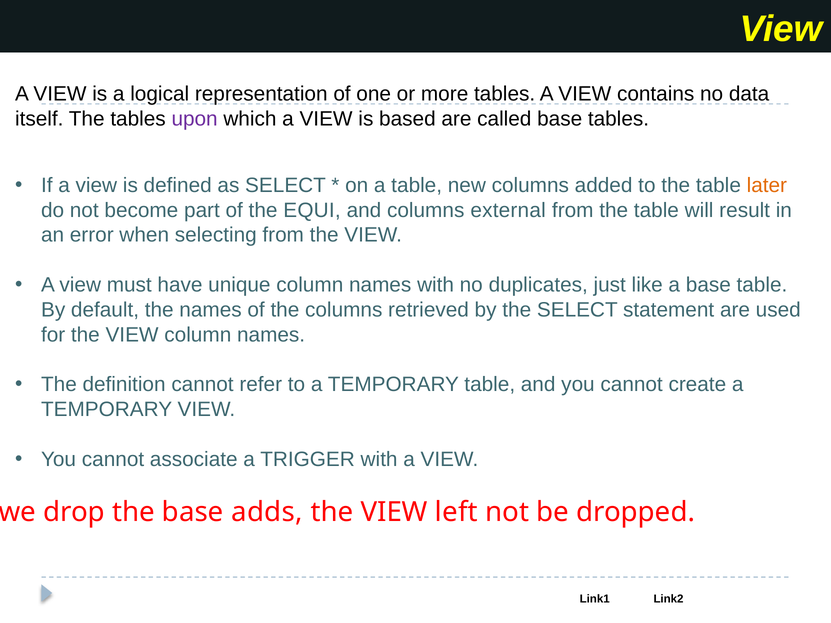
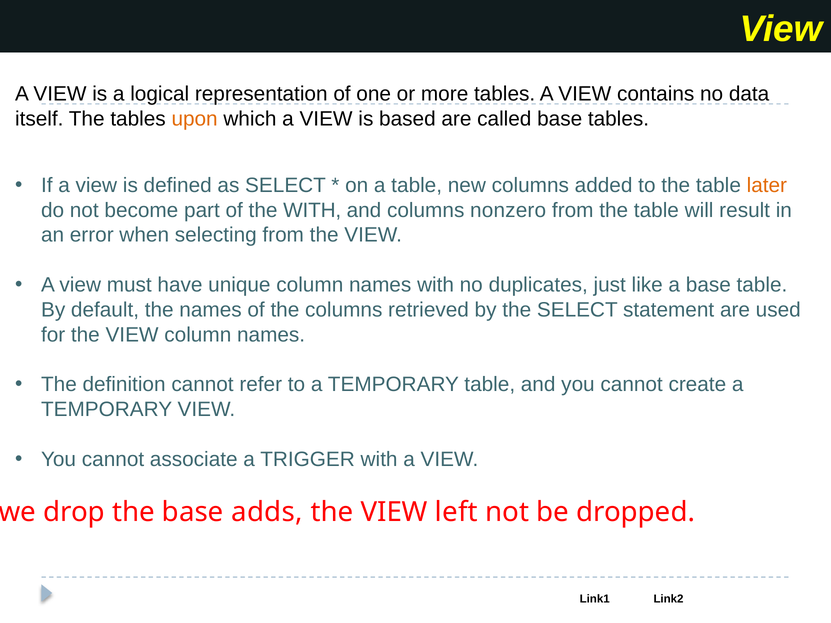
upon colour: purple -> orange
the EQUI: EQUI -> WITH
external: external -> nonzero
